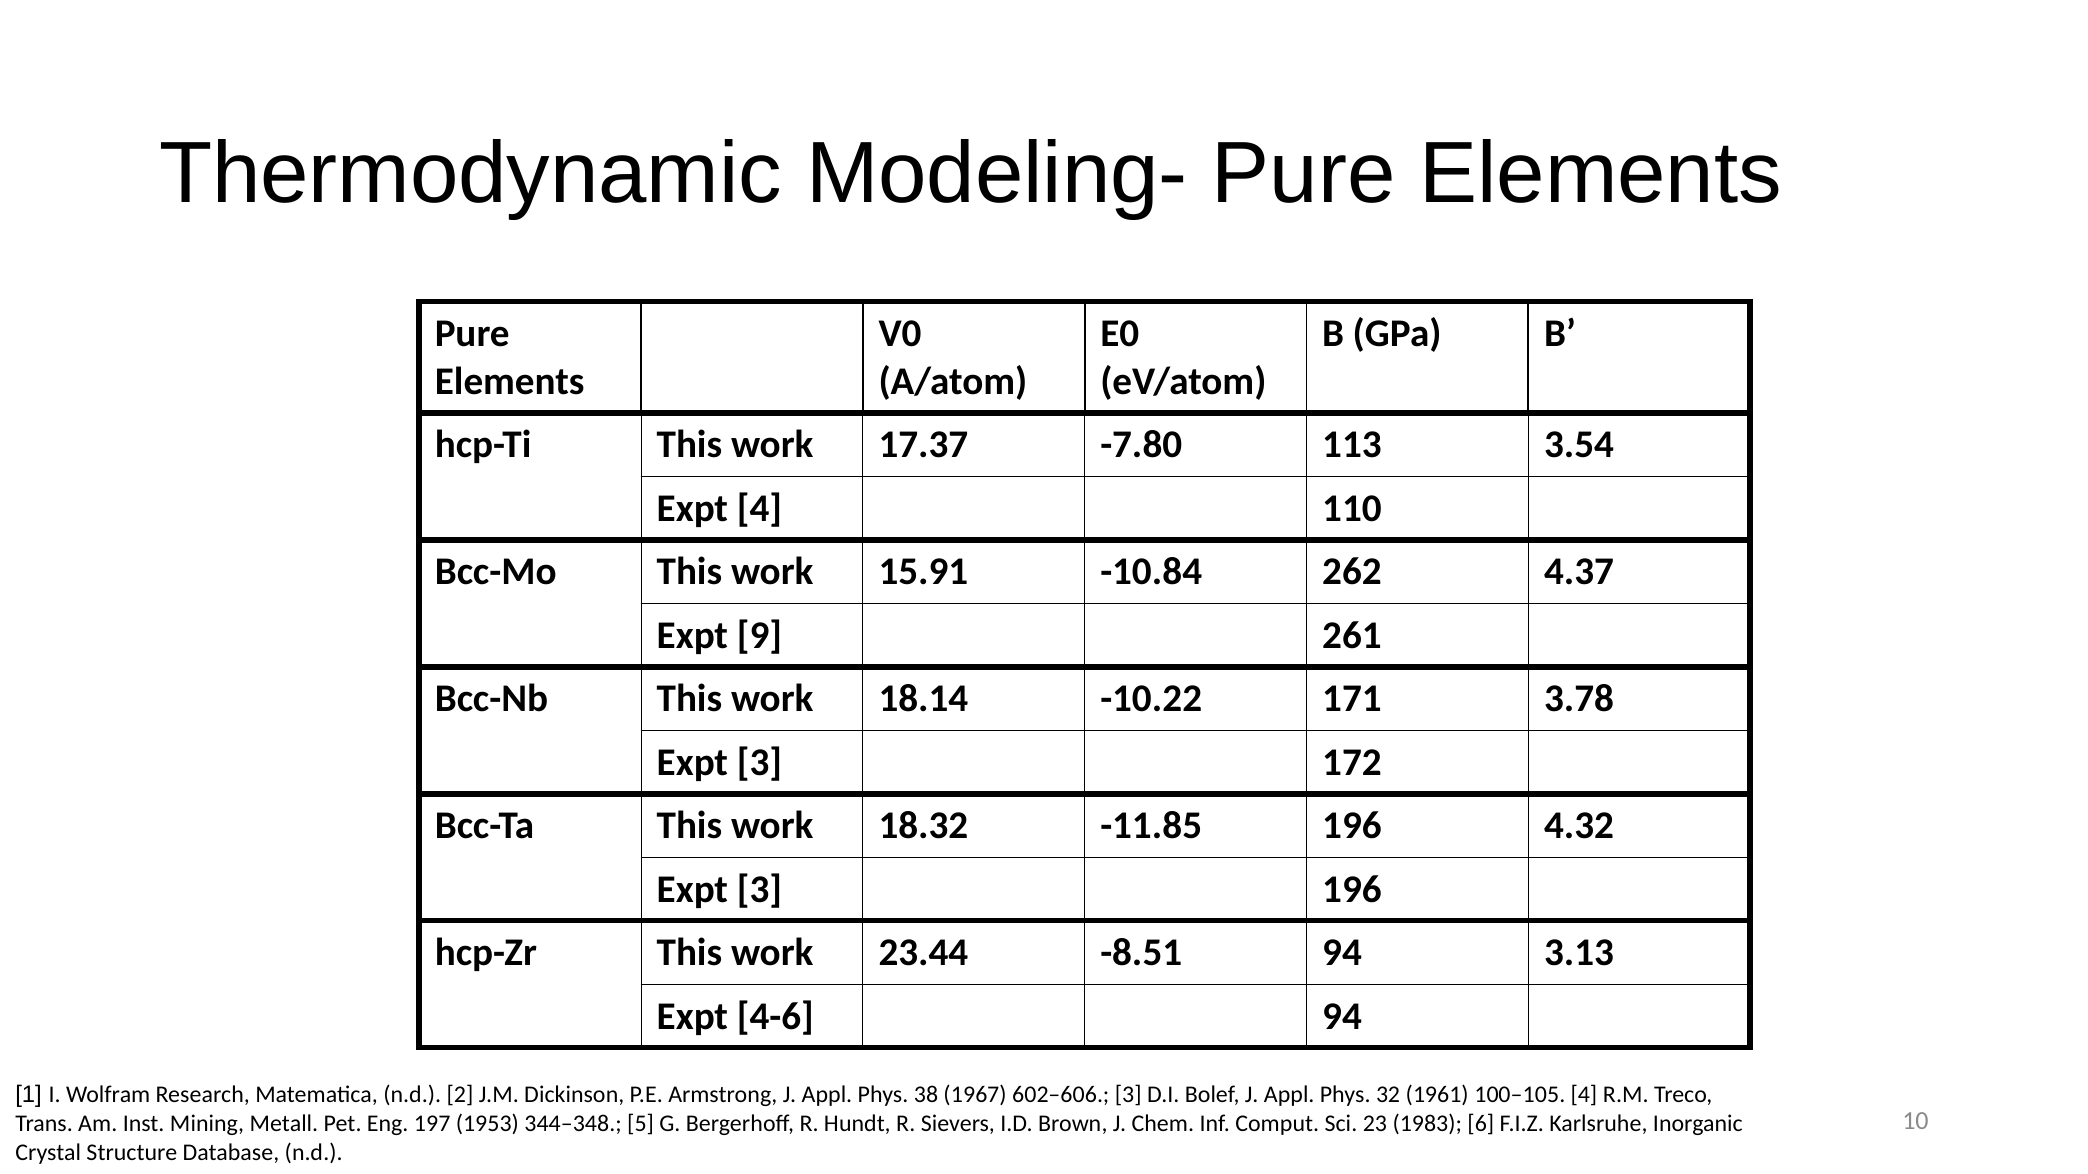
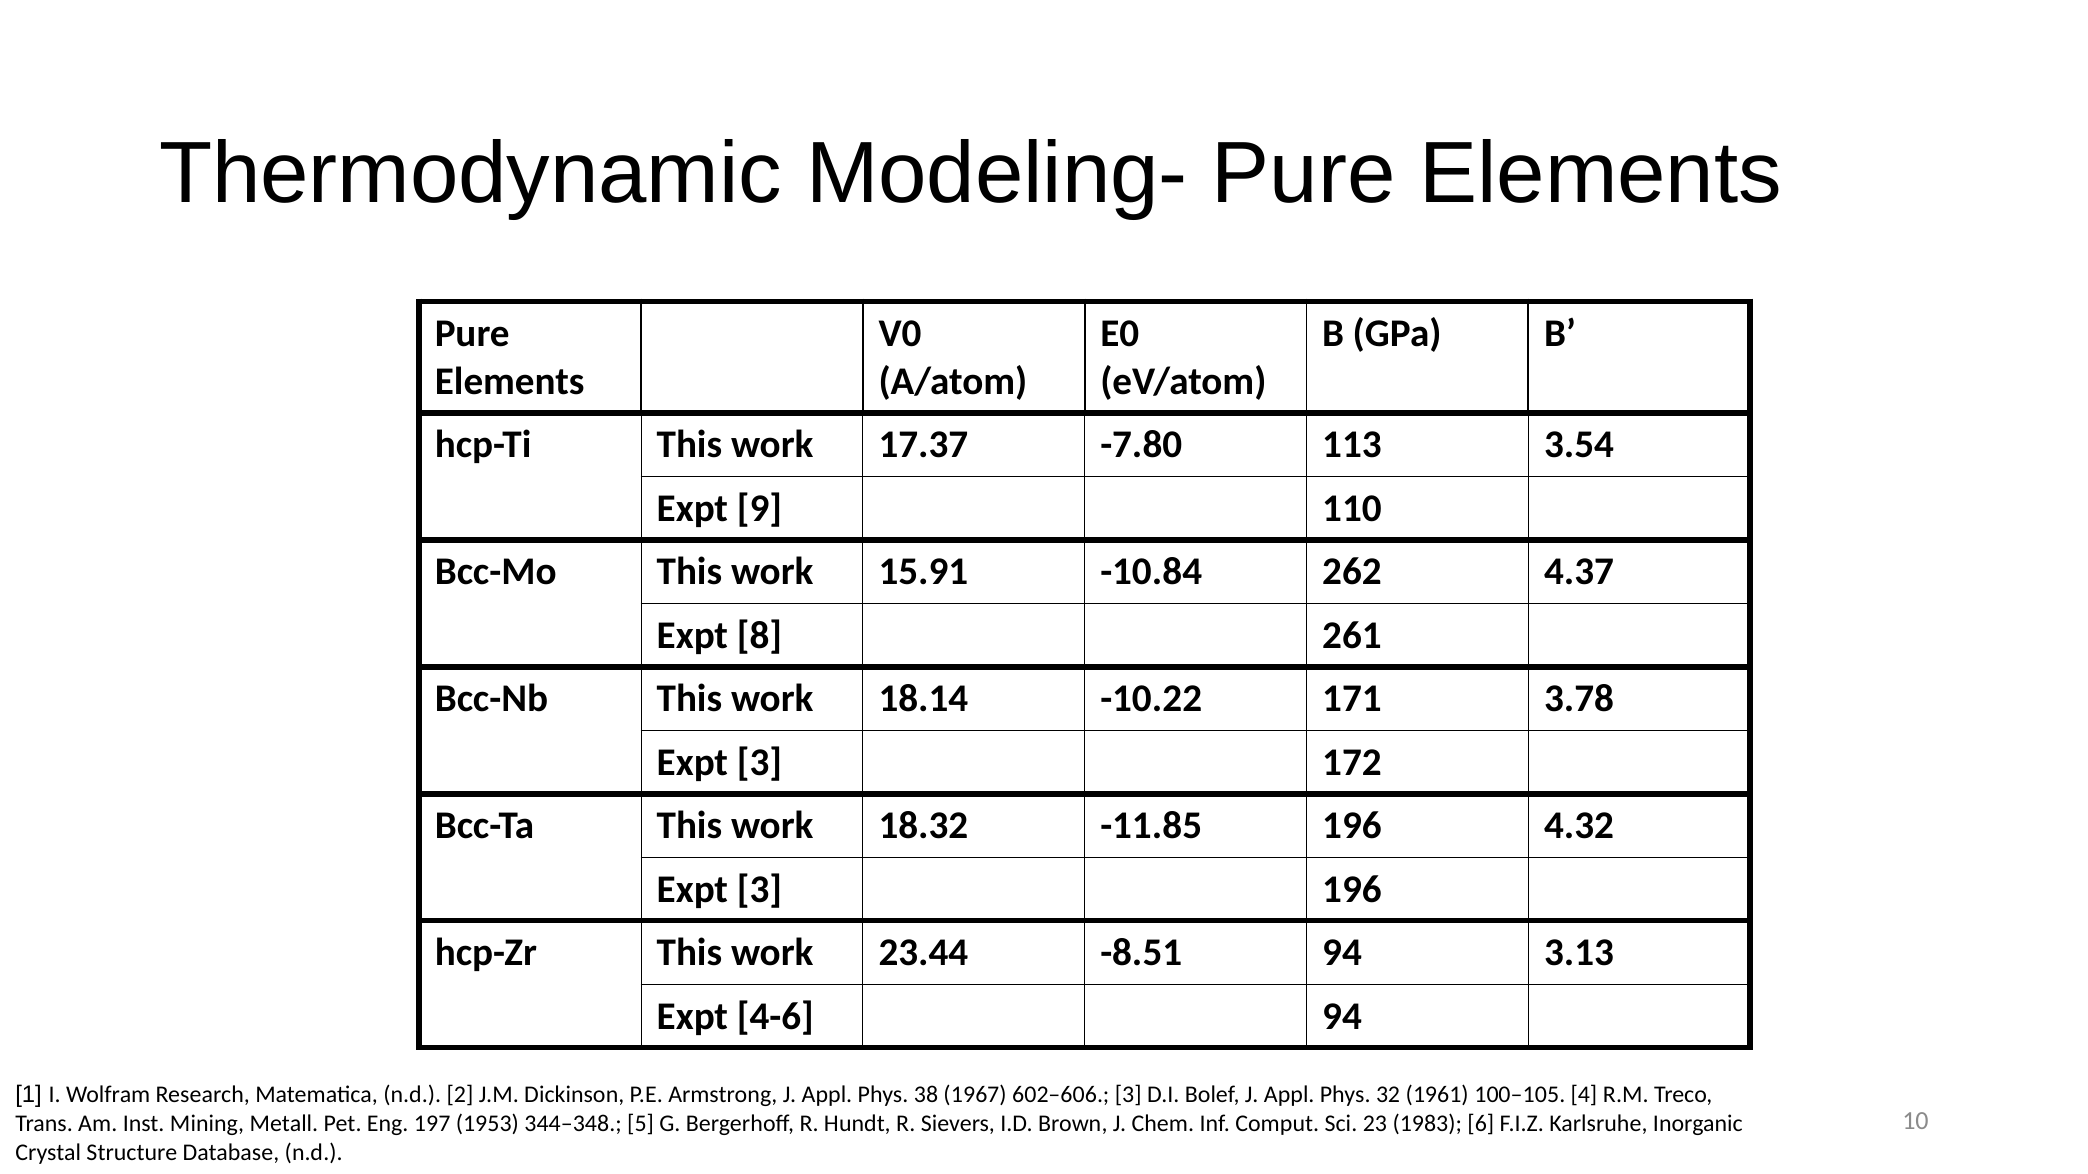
Expt 4: 4 -> 9
9: 9 -> 8
